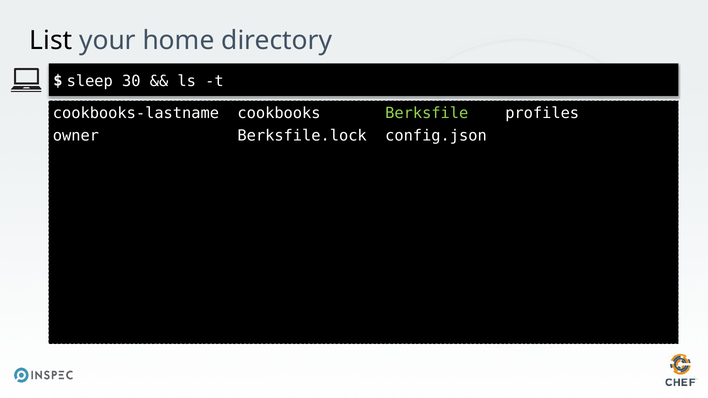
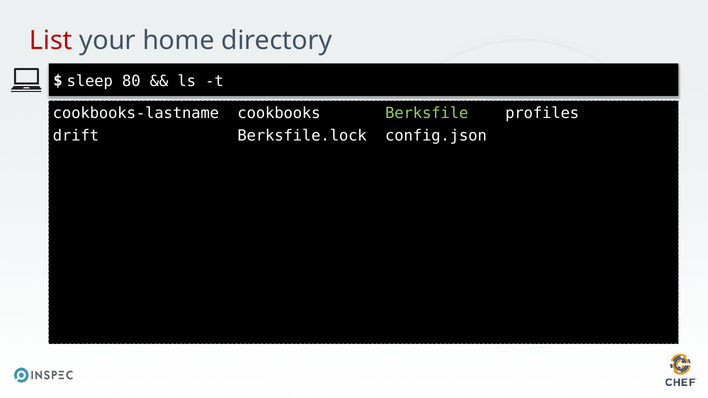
List colour: black -> red
30: 30 -> 80
owner: owner -> drift
